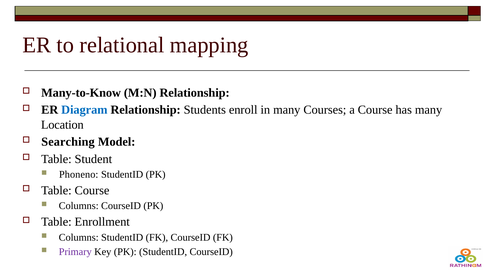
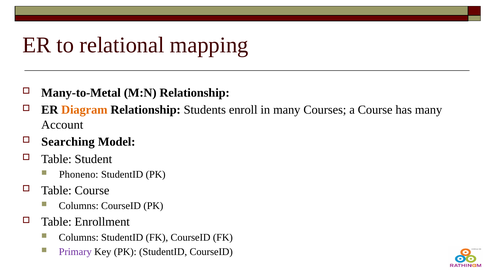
Many-to-Know: Many-to-Know -> Many-to-Metal
Diagram colour: blue -> orange
Location: Location -> Account
